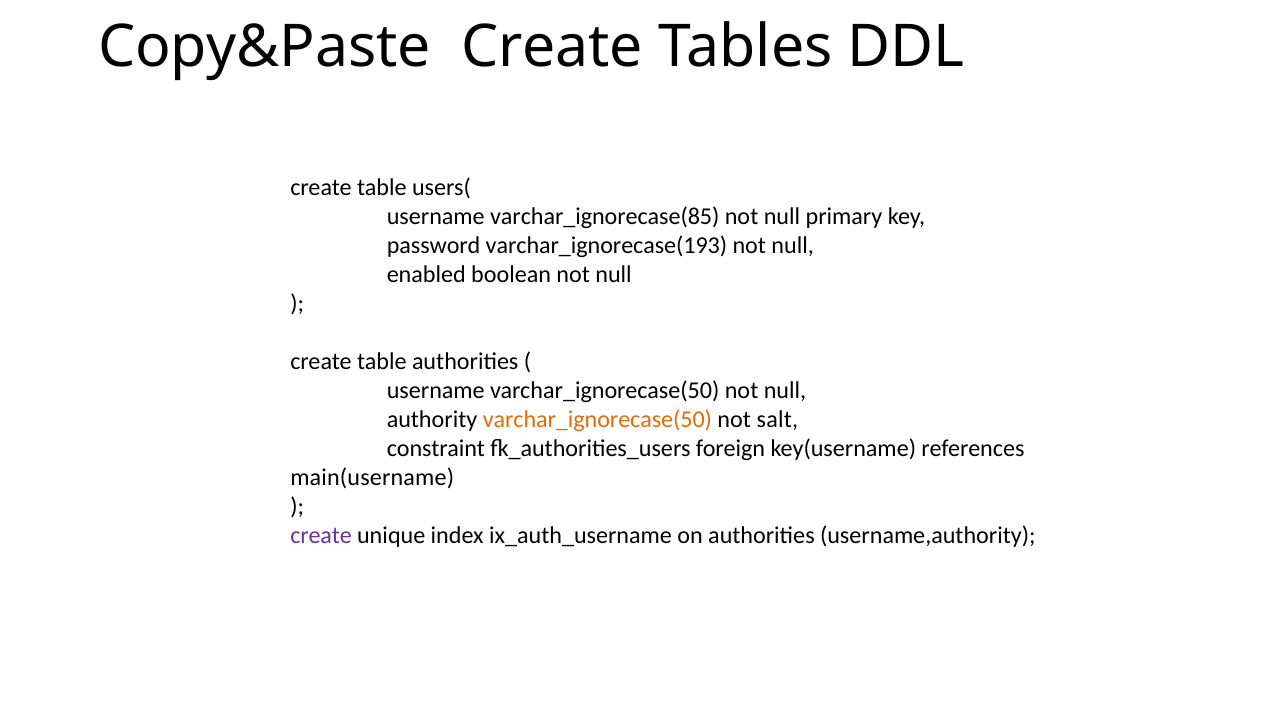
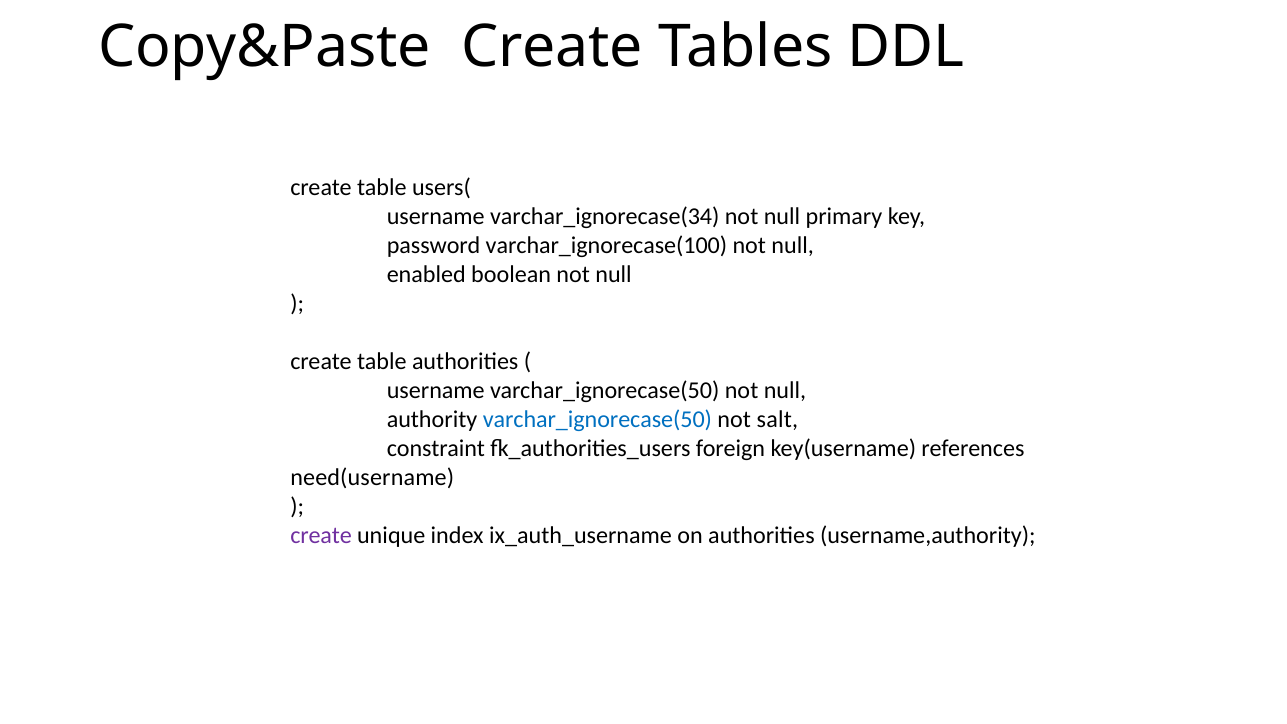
varchar_ignorecase(85: varchar_ignorecase(85 -> varchar_ignorecase(34
varchar_ignorecase(193: varchar_ignorecase(193 -> varchar_ignorecase(100
varchar_ignorecase(50 at (597, 420) colour: orange -> blue
main(username: main(username -> need(username
